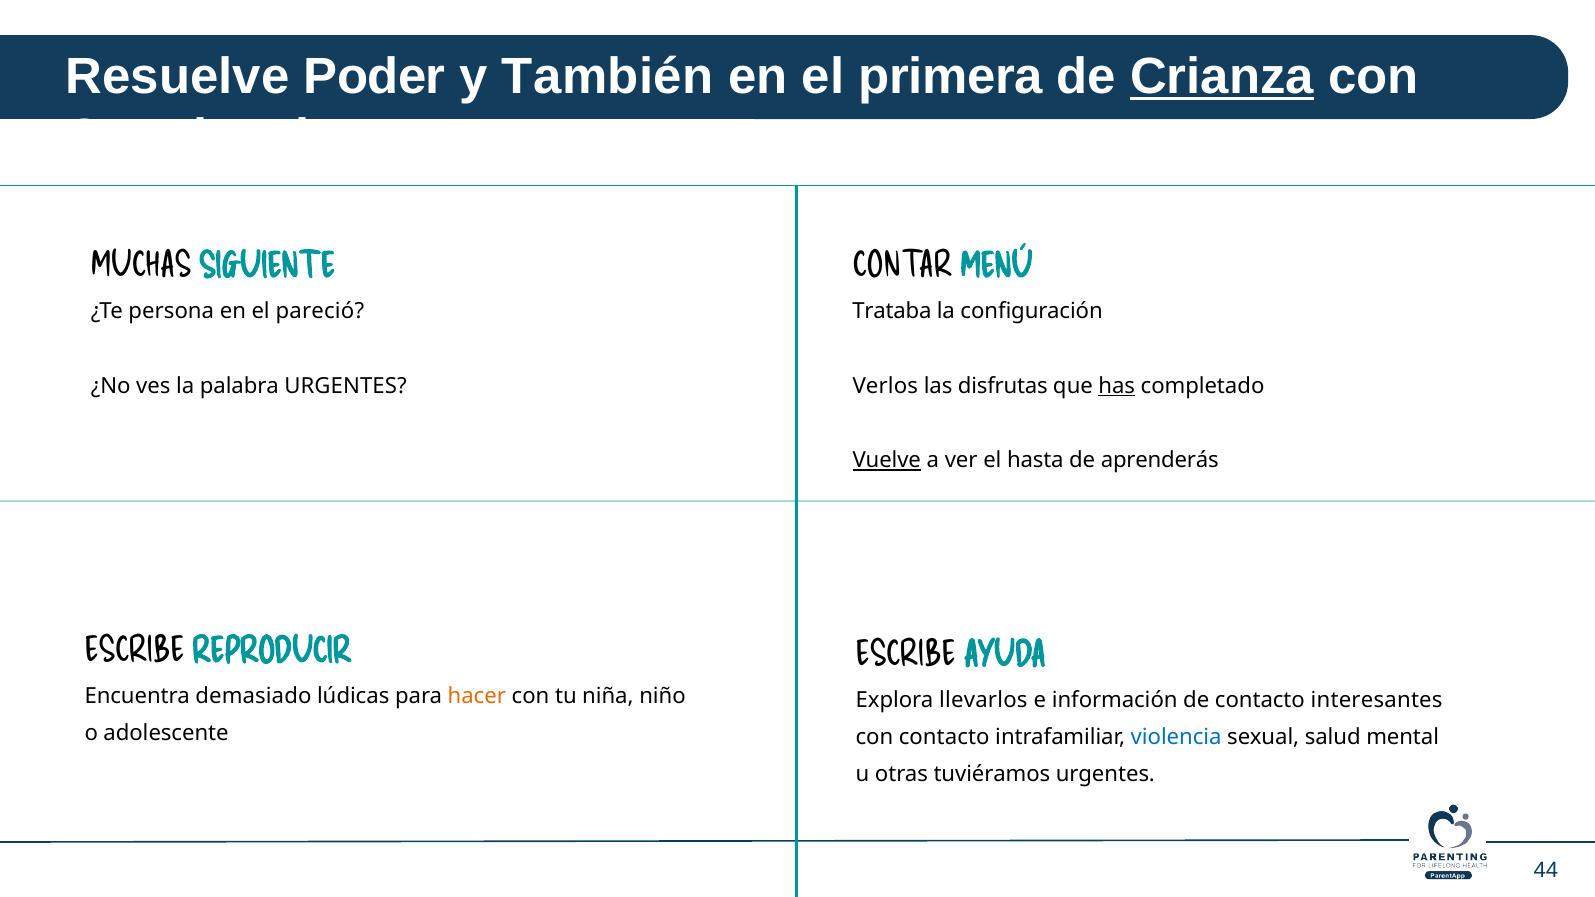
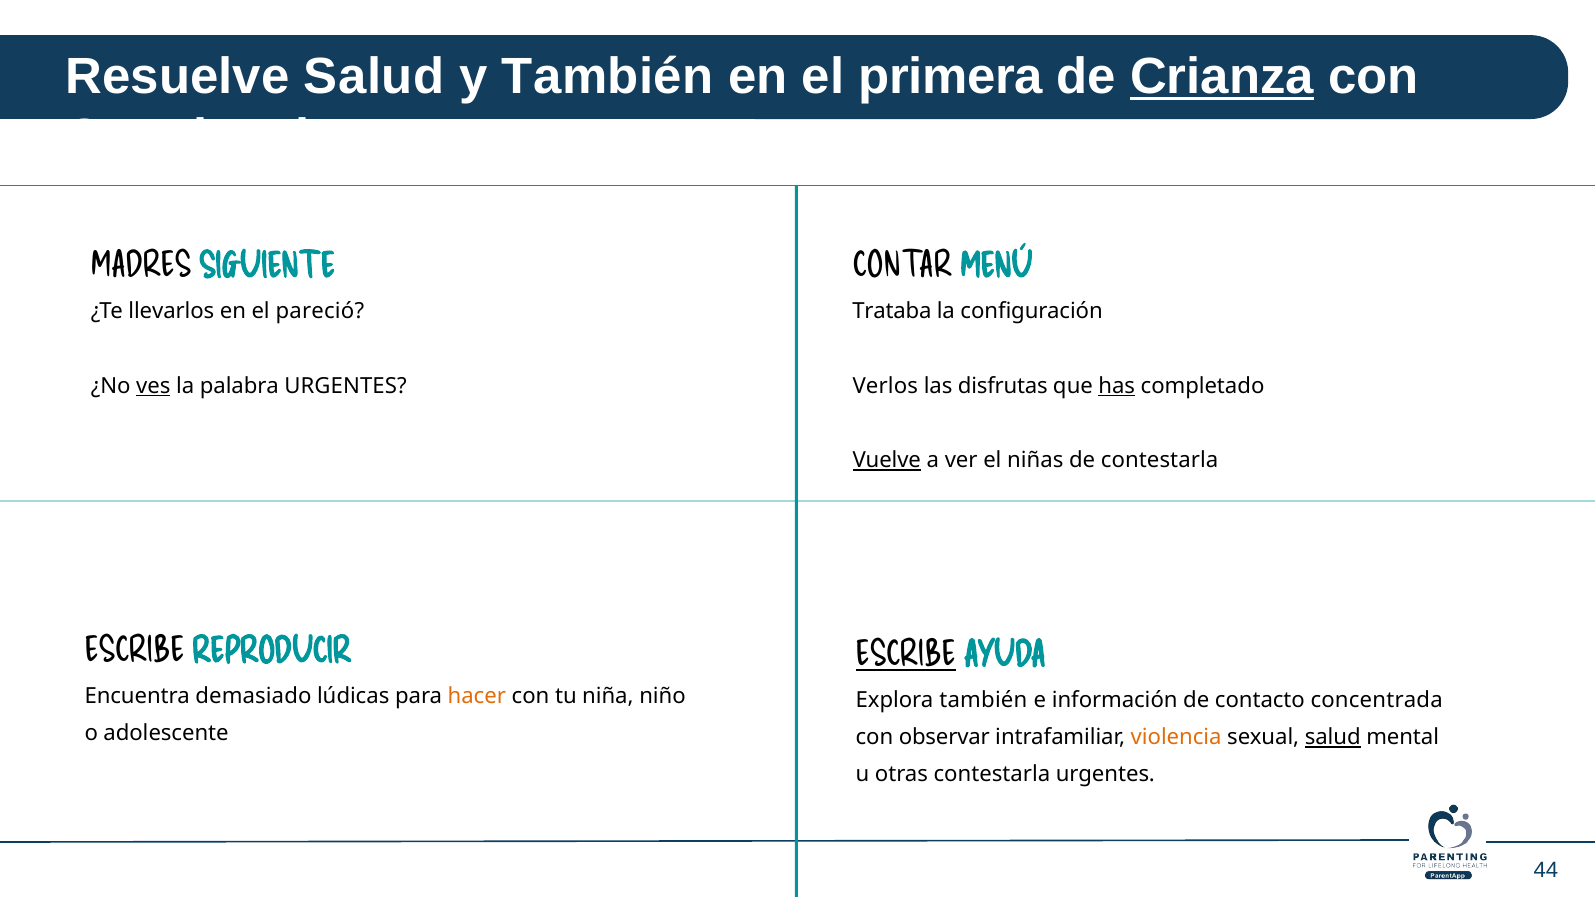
Resuelve Poder: Poder -> Salud
MUCHAS: MUCHAS -> MADRES
persona: persona -> llevarlos
ves underline: none -> present
hasta: hasta -> niñas
de aprenderás: aprenderás -> contestarla
ESCRIBE at (906, 655) underline: none -> present
Explora llevarlos: llevarlos -> también
interesantes: interesantes -> concentrada
con contacto: contacto -> observar
violencia colour: blue -> orange
salud at (1333, 737) underline: none -> present
otras tuviéramos: tuviéramos -> contestarla
